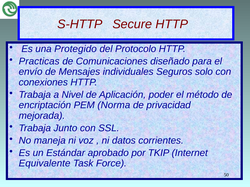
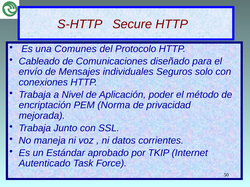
Protegido: Protegido -> Comunes
Practicas: Practicas -> Cableado
Equivalente: Equivalente -> Autenticado
